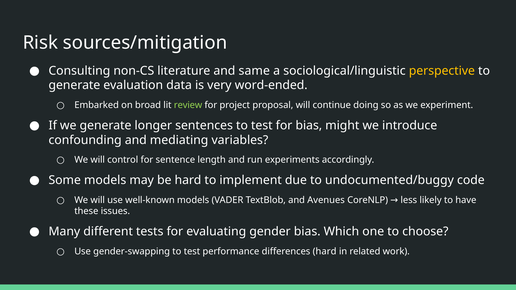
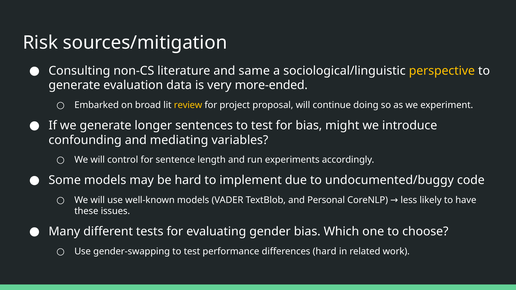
word-ended: word-ended -> more-ended
review colour: light green -> yellow
Avenues: Avenues -> Personal
